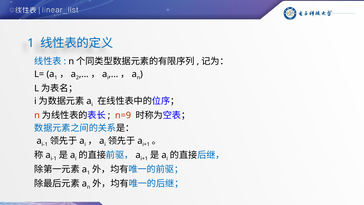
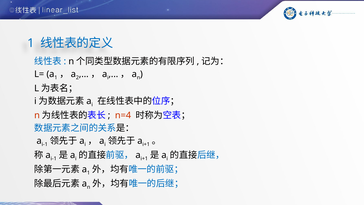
n=9: n=9 -> n=4
